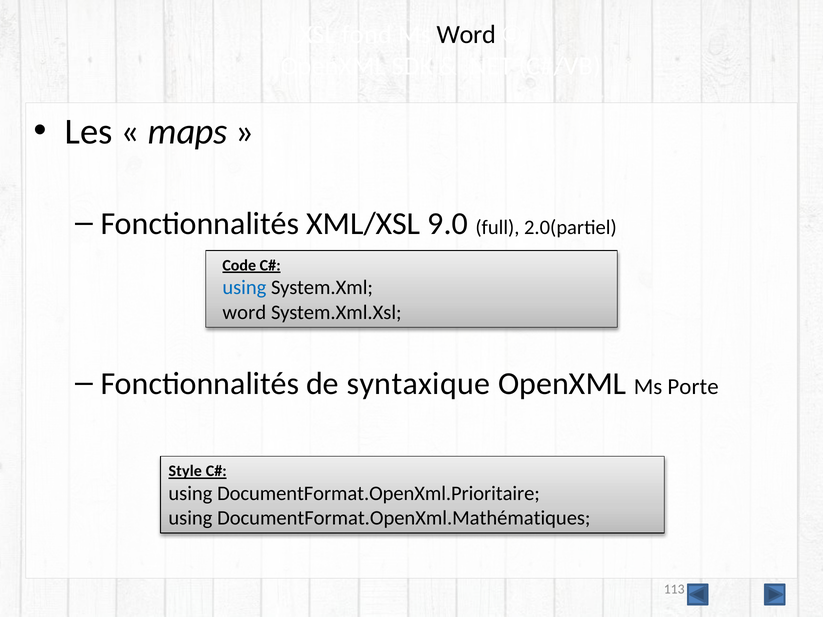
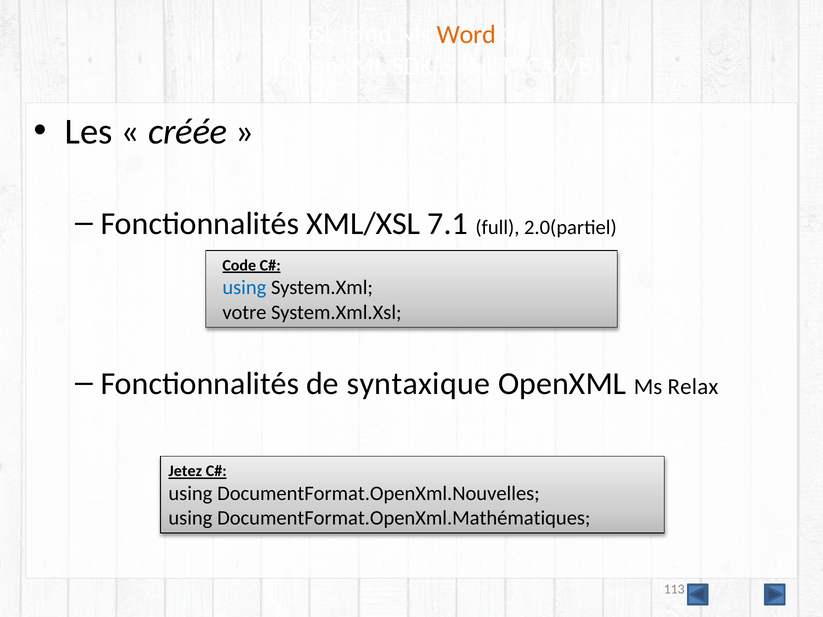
Word at (466, 35) colour: black -> orange
maps: maps -> créée
9.0: 9.0 -> 7.1
word at (244, 312): word -> votre
Porte: Porte -> Relax
Style: Style -> Jetez
DocumentFormat.OpenXml.Prioritaire: DocumentFormat.OpenXml.Prioritaire -> DocumentFormat.OpenXml.Nouvelles
